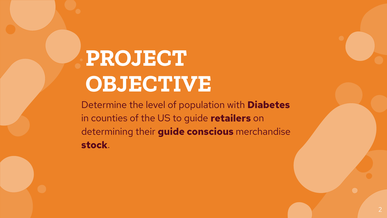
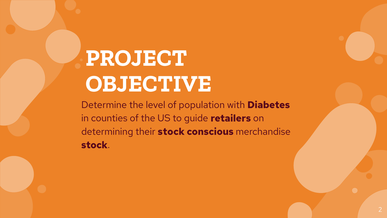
their guide: guide -> stock
